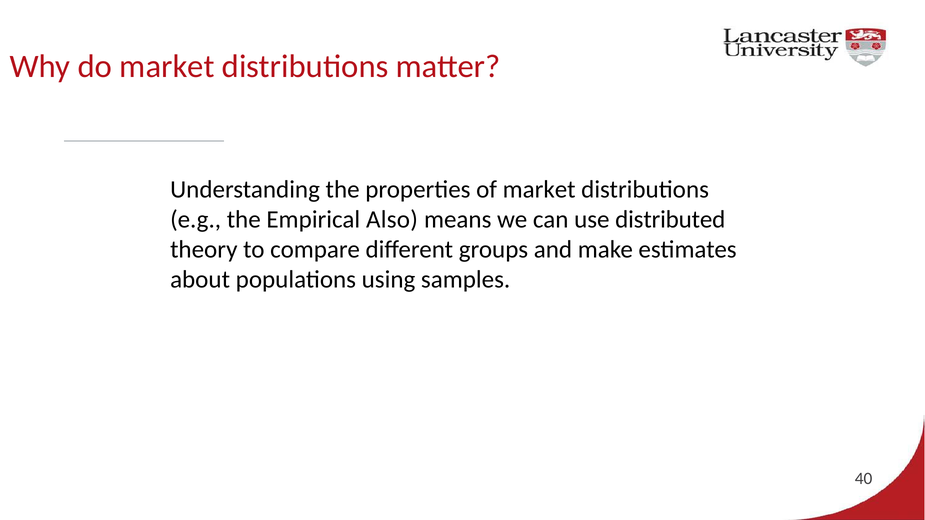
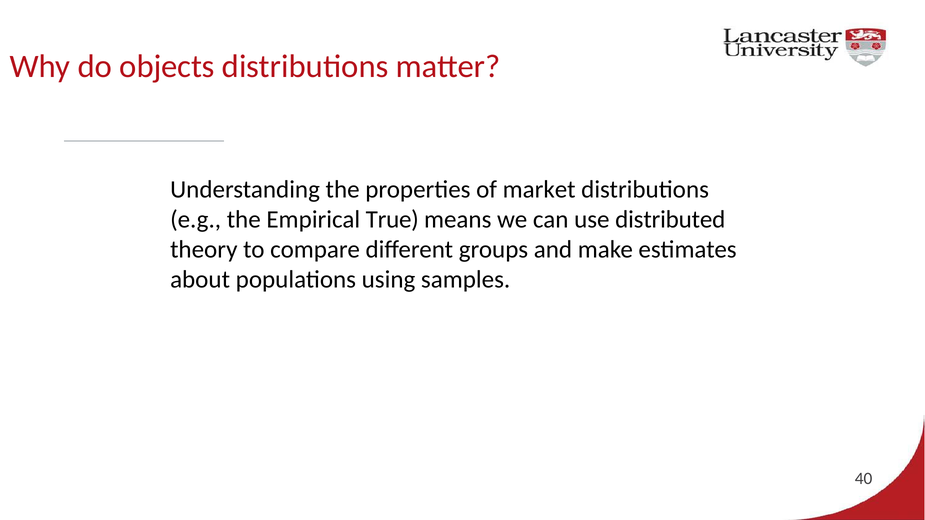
do market: market -> objects
Also: Also -> True
